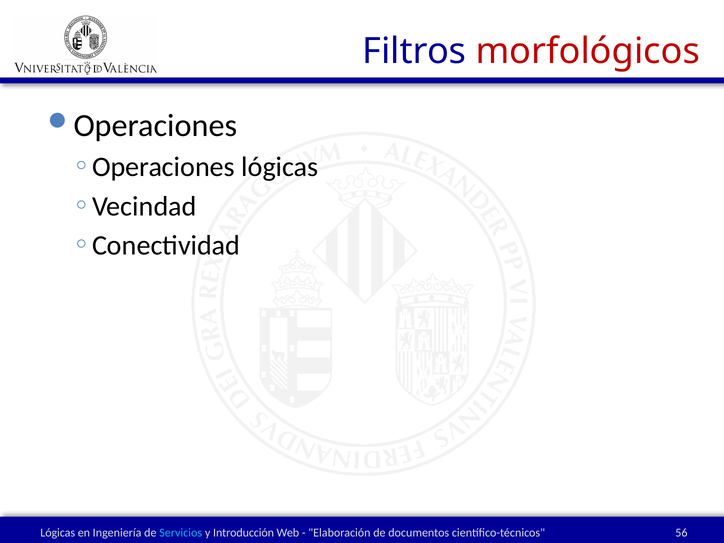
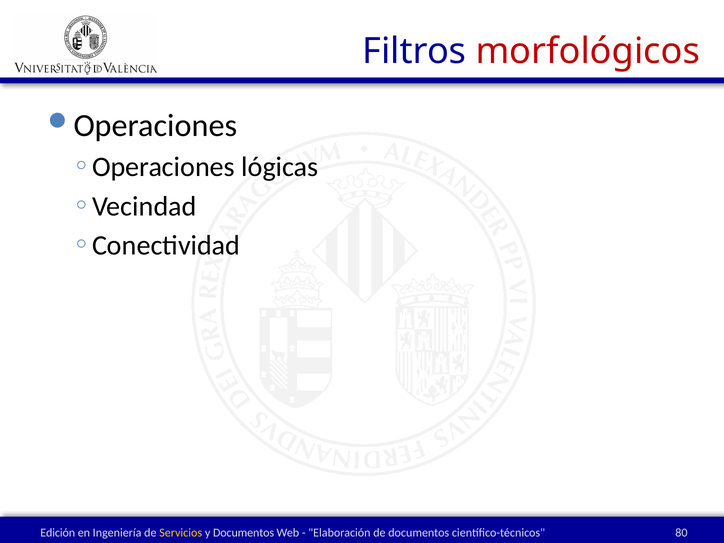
Lógicas at (58, 533): Lógicas -> Edición
Servicios colour: light blue -> yellow
y Introducción: Introducción -> Documentos
56: 56 -> 80
